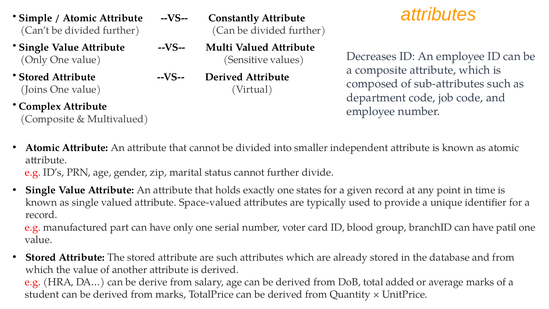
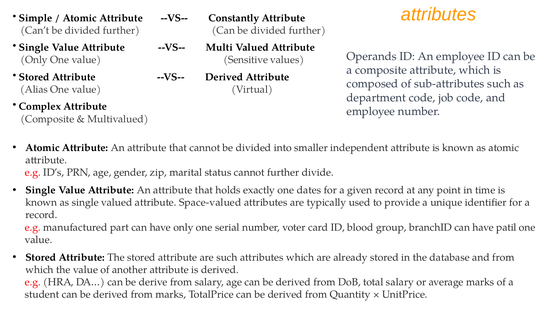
Decreases: Decreases -> Operands
Joins: Joins -> Alias
states: states -> dates
total added: added -> salary
